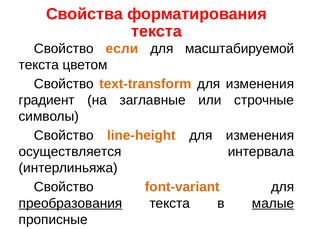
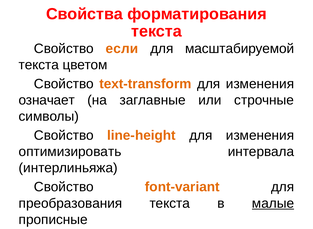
градиент: градиент -> означает
осуществляется: осуществляется -> оптимизировать
преобразования underline: present -> none
